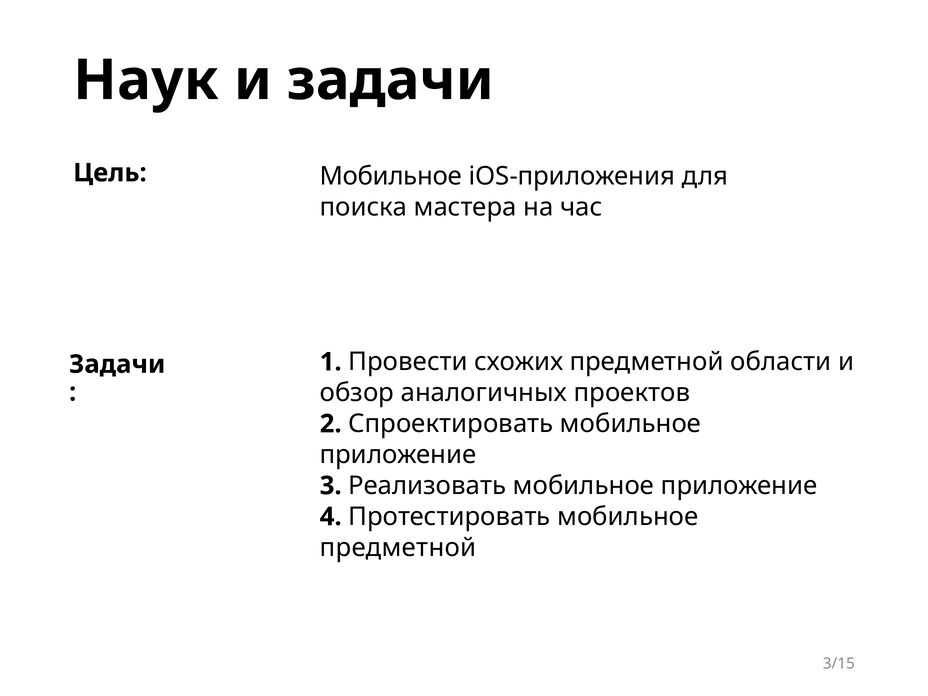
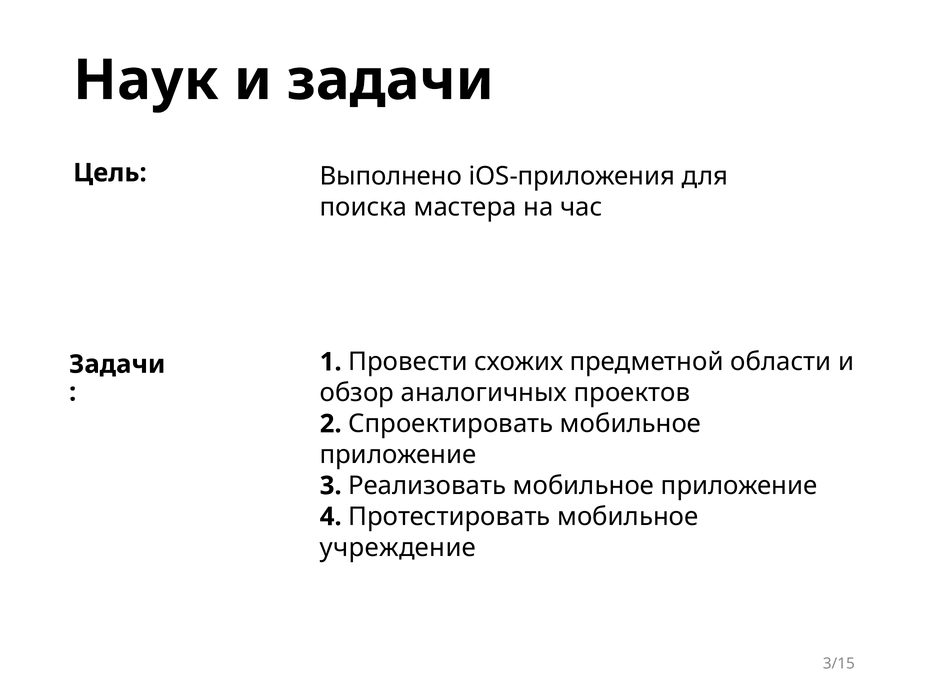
Мобильное at (391, 176): Мобильное -> Выполнено
предметной at (398, 548): предметной -> учреждение
